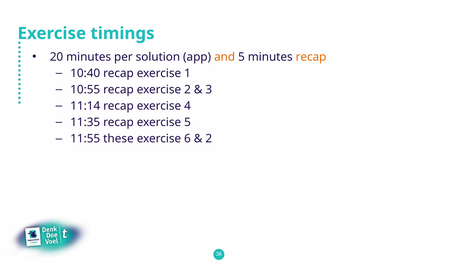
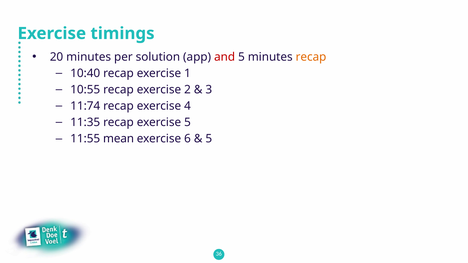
and colour: orange -> red
11:14: 11:14 -> 11:74
these: these -> mean
2 at (209, 139): 2 -> 5
